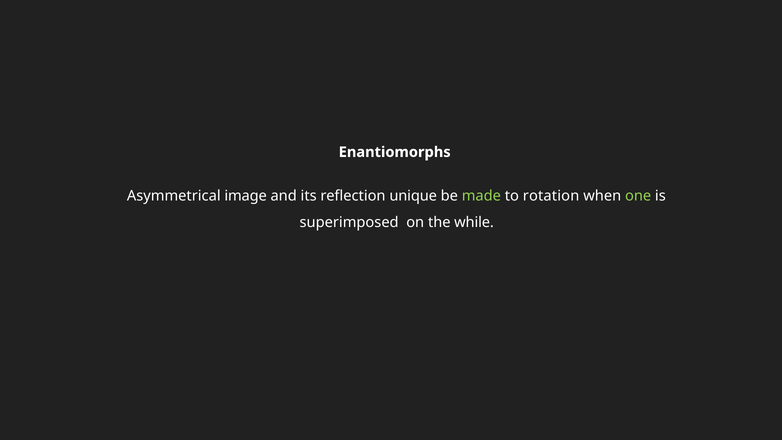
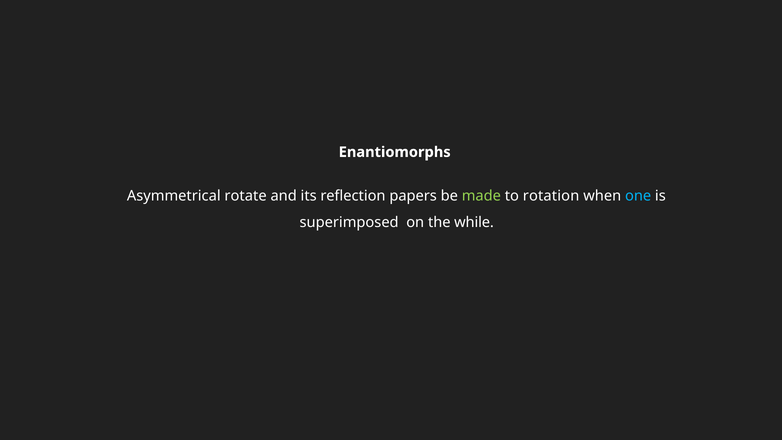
image: image -> rotate
unique: unique -> papers
one colour: light green -> light blue
